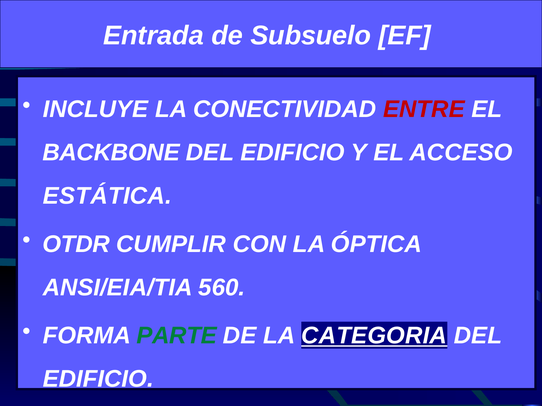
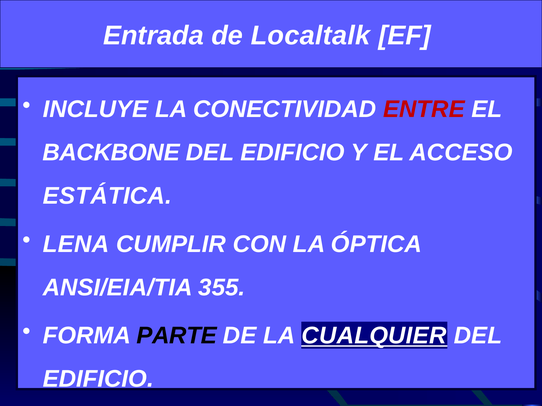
Subsuelo: Subsuelo -> Localtalk
OTDR: OTDR -> LENA
560: 560 -> 355
PARTE colour: green -> black
CATEGORIA: CATEGORIA -> CUALQUIER
